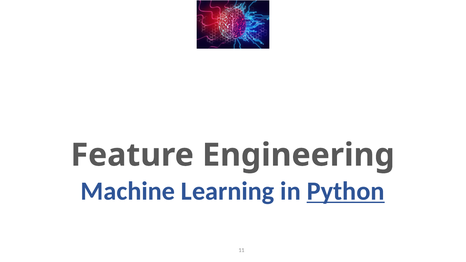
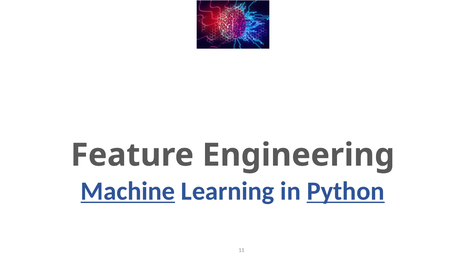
Machine underline: none -> present
